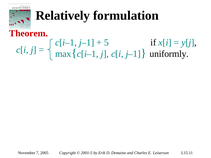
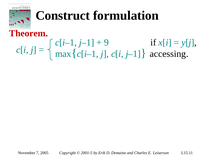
Relatively: Relatively -> Construct
5: 5 -> 9
uniformly: uniformly -> accessing
